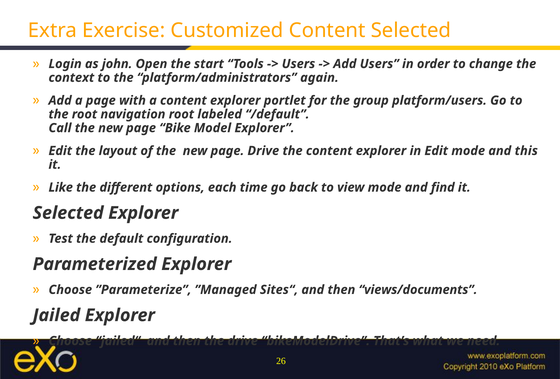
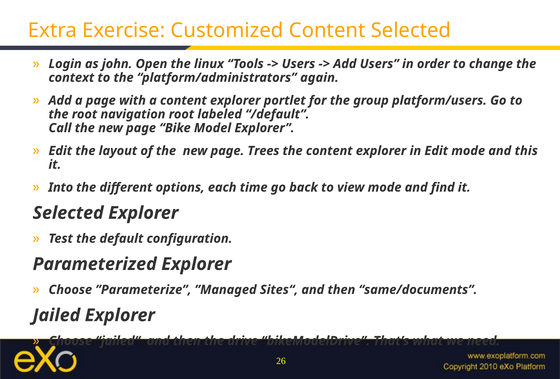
start: start -> linux
page Drive: Drive -> Trees
Like: Like -> Into
views/documents: views/documents -> same/documents
